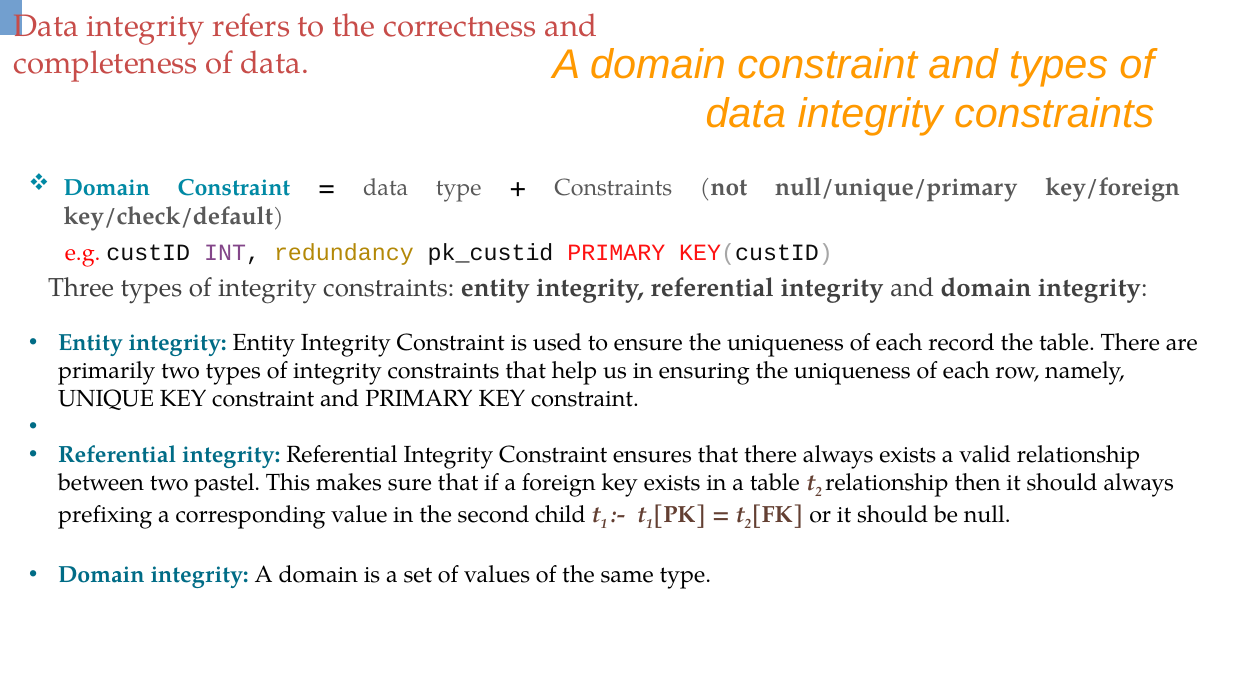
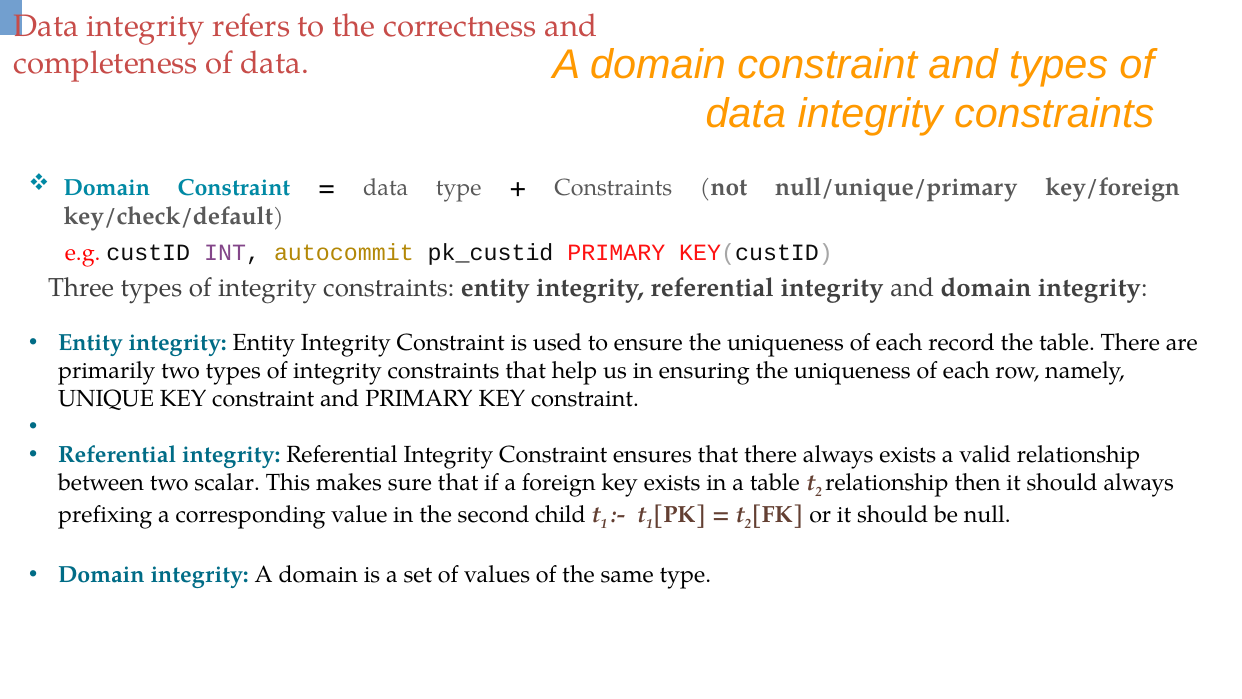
redundancy: redundancy -> autocommit
pastel: pastel -> scalar
